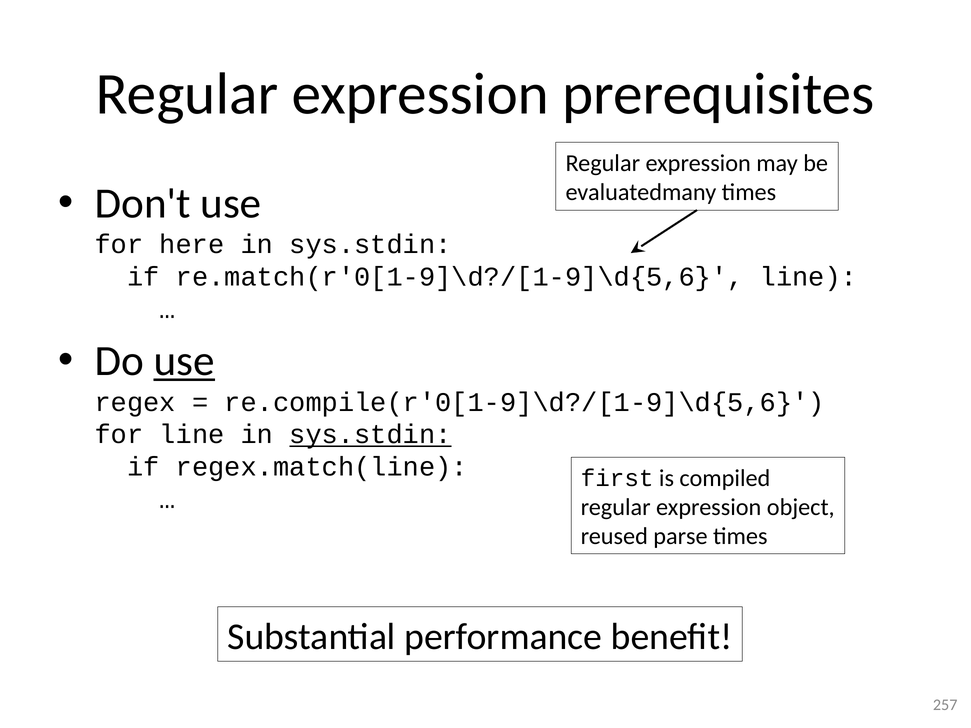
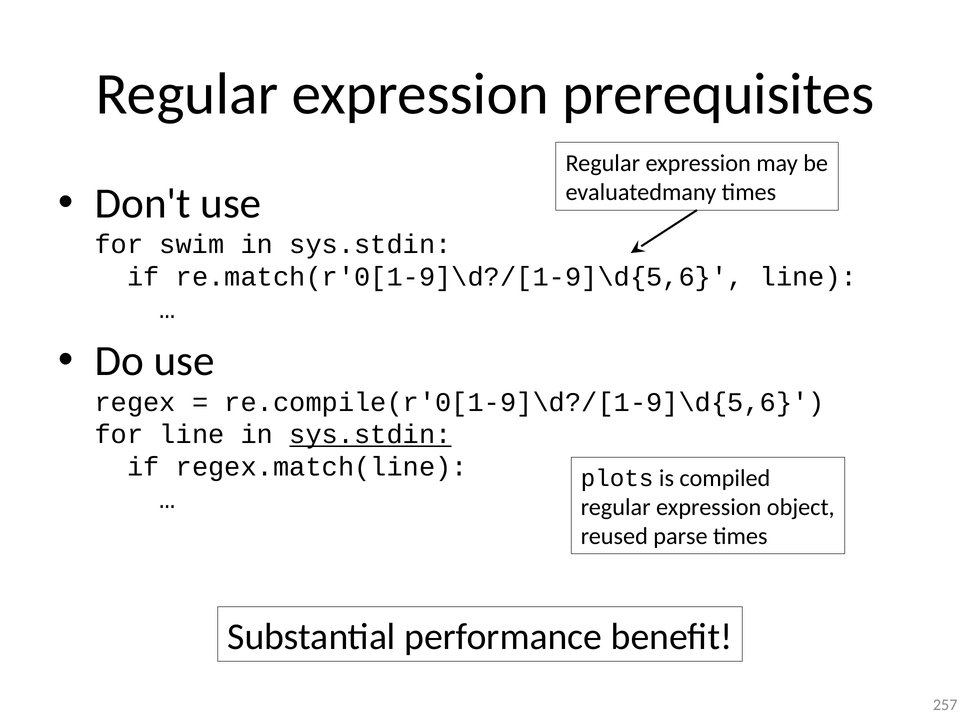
here: here -> swim
use at (184, 361) underline: present -> none
first: first -> plots
